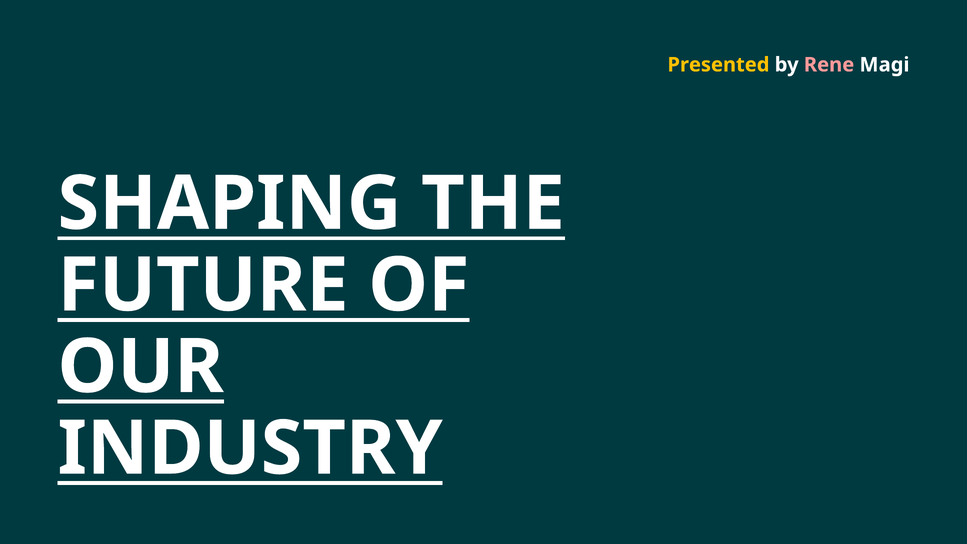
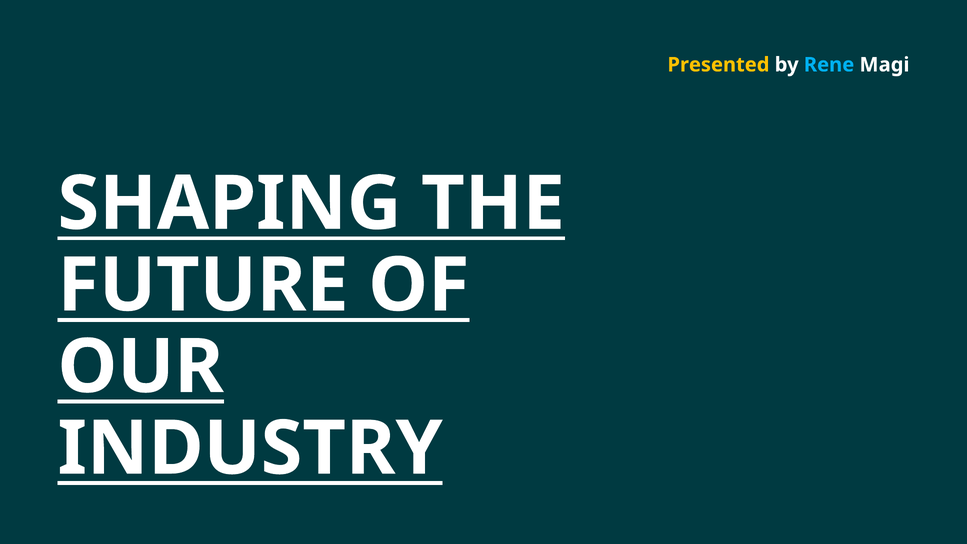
Rene colour: pink -> light blue
